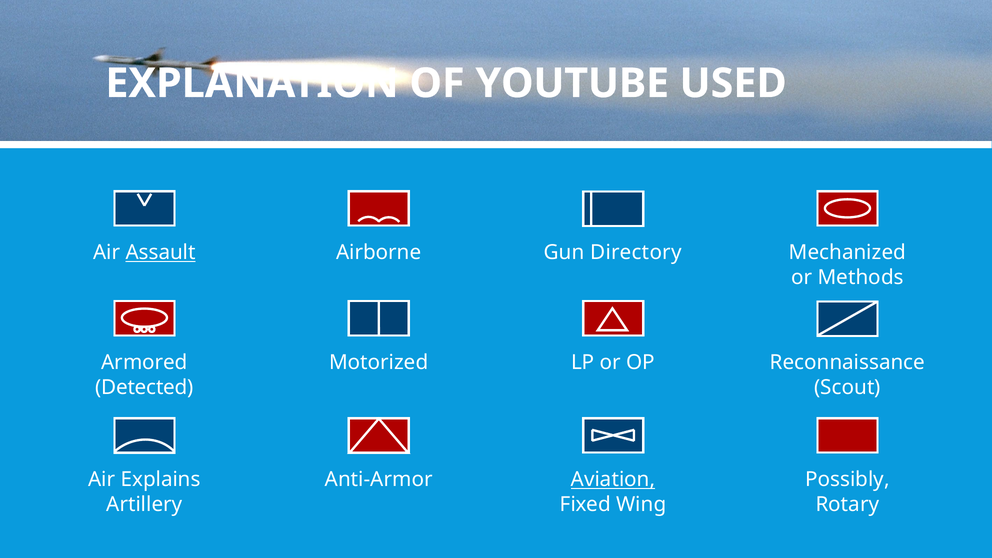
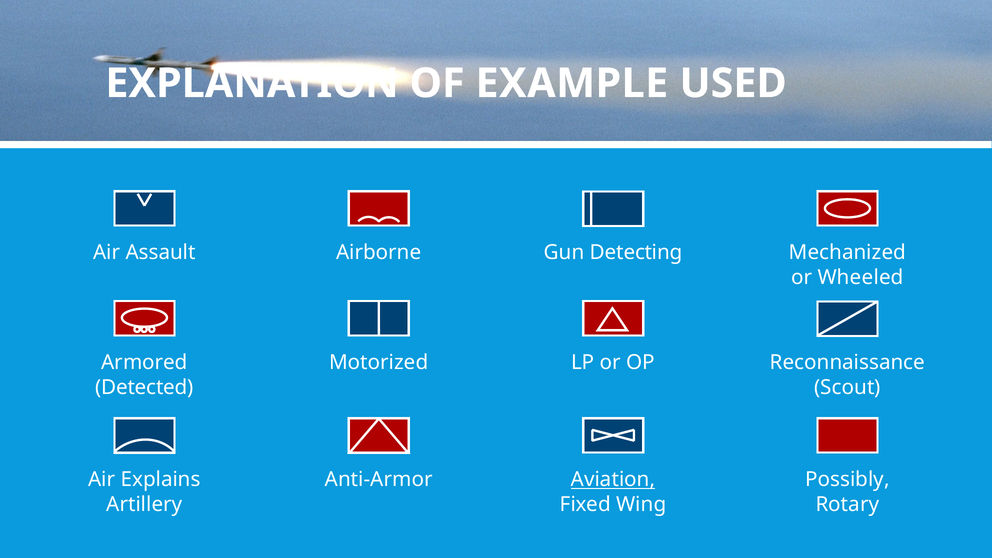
YOUTUBE: YOUTUBE -> EXAMPLE
Assault underline: present -> none
Directory: Directory -> Detecting
Methods: Methods -> Wheeled
